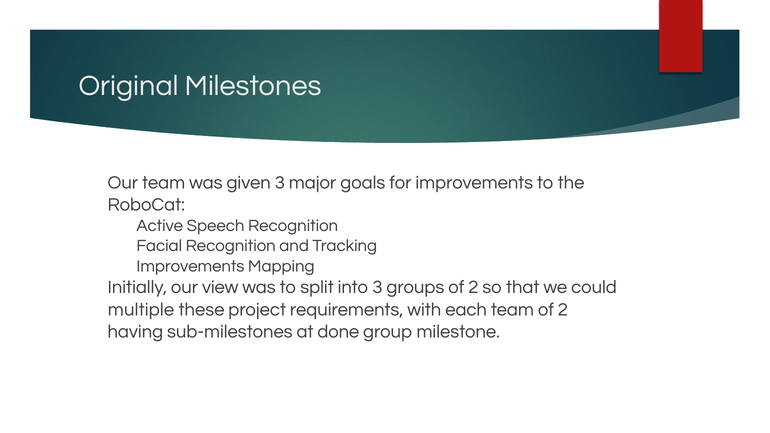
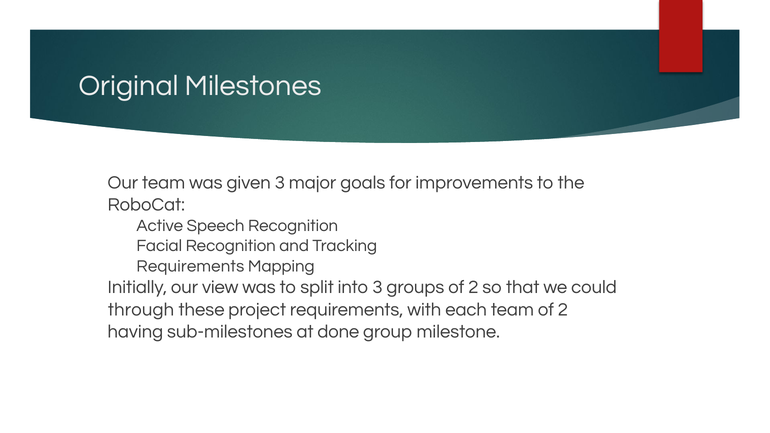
Improvements at (190, 266): Improvements -> Requirements
multiple: multiple -> through
